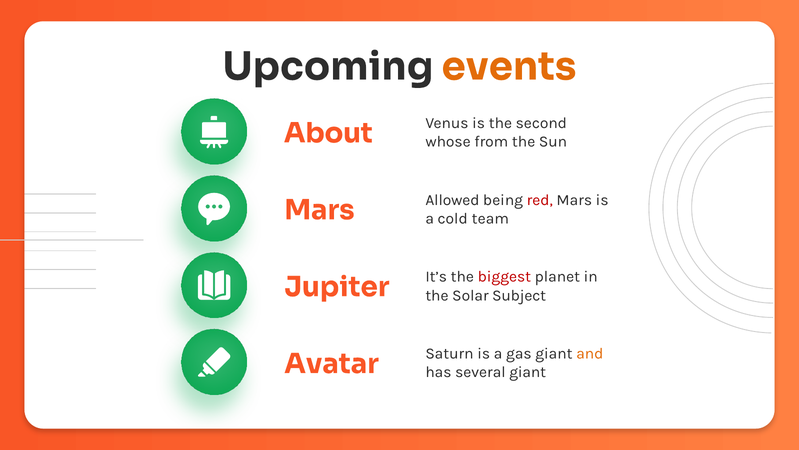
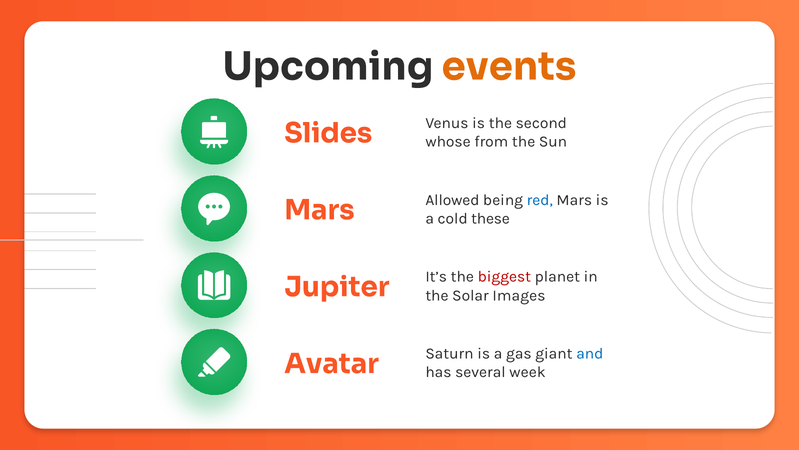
About: About -> Slides
red colour: red -> blue
team: team -> these
Subject: Subject -> Images
and colour: orange -> blue
several giant: giant -> week
